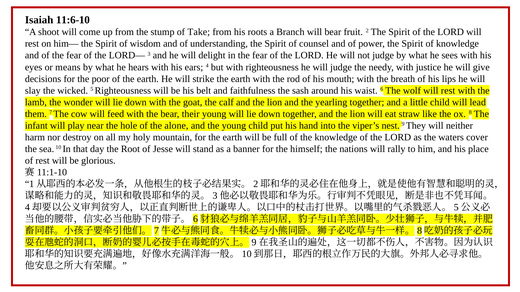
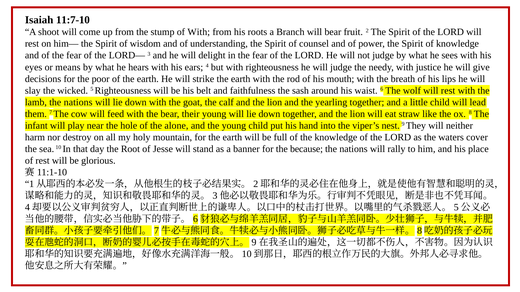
11:6-10: 11:6-10 -> 11:7-10
of Take: Take -> With
lamb the wonder: wonder -> nations
himself: himself -> because
